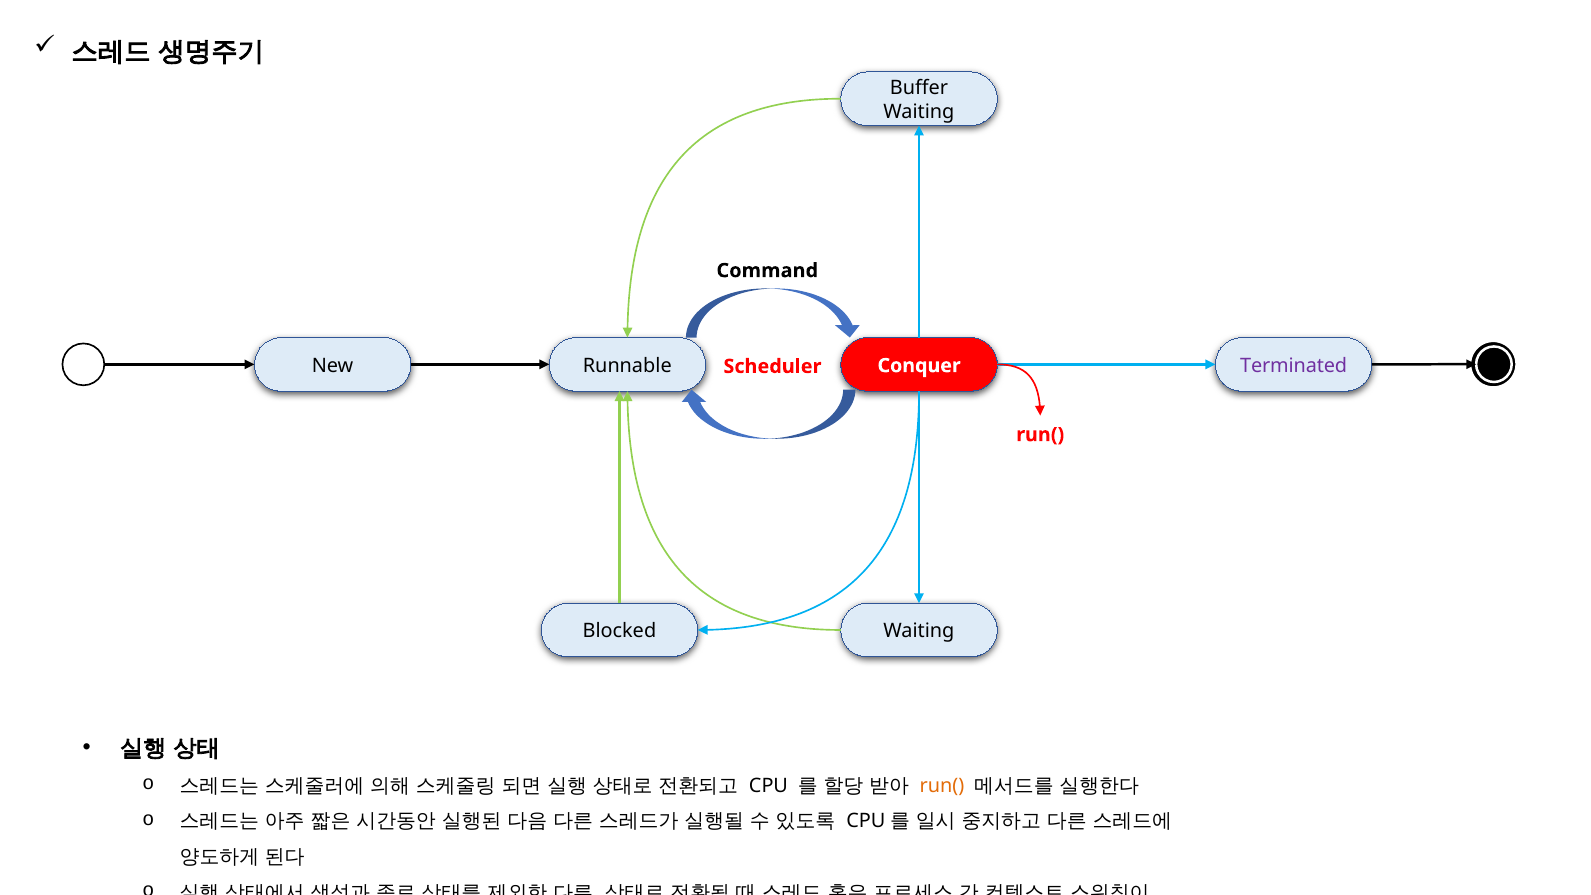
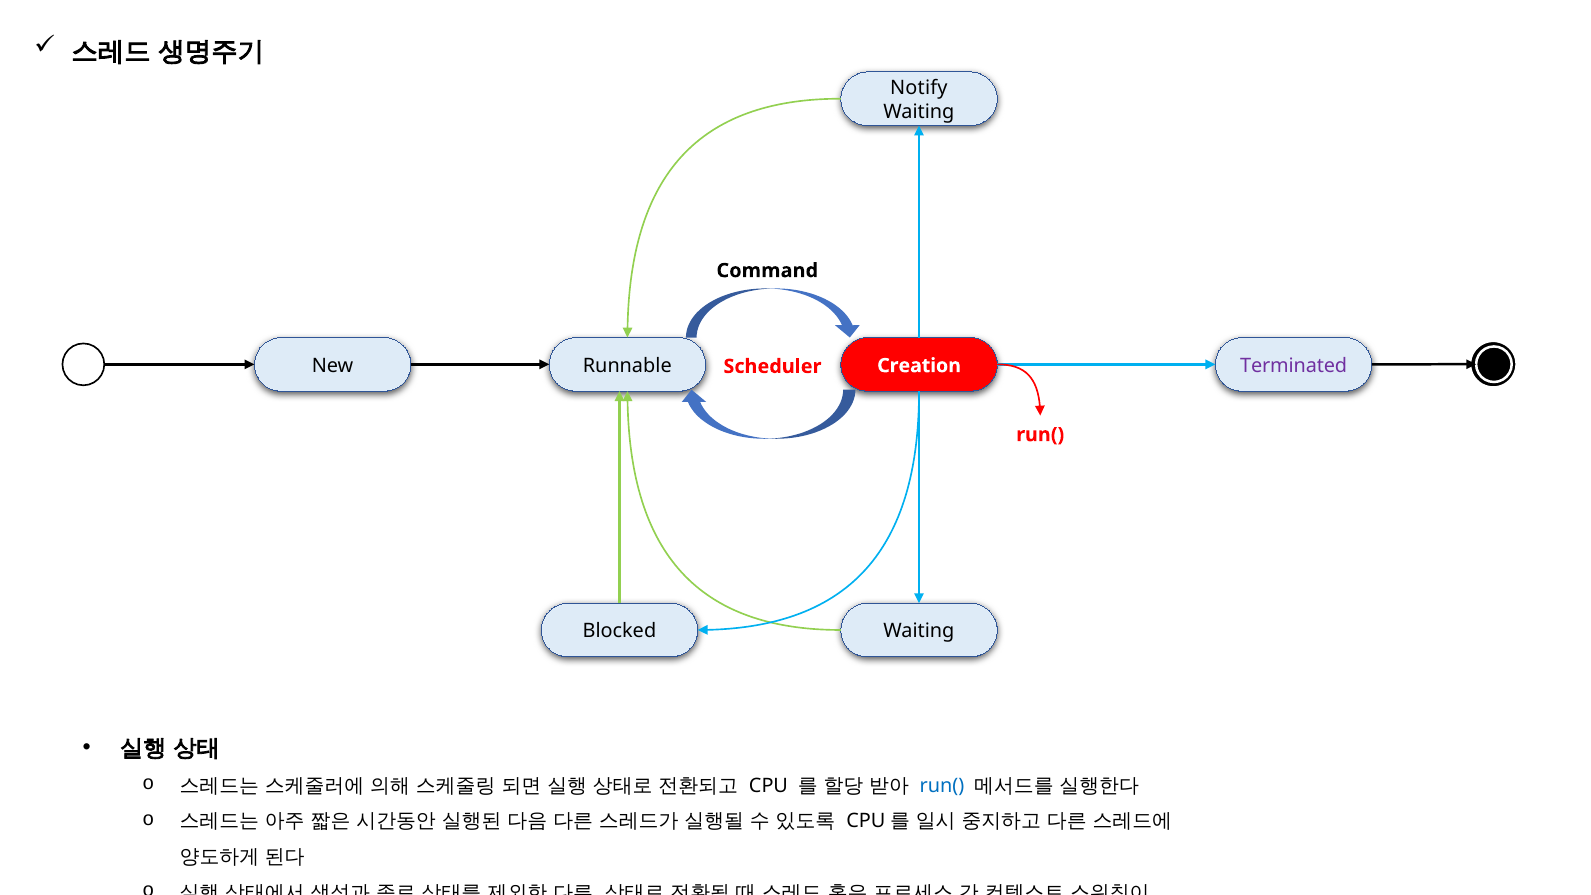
Buffer: Buffer -> Notify
Conquer: Conquer -> Creation
run( at (942, 785) colour: orange -> blue
